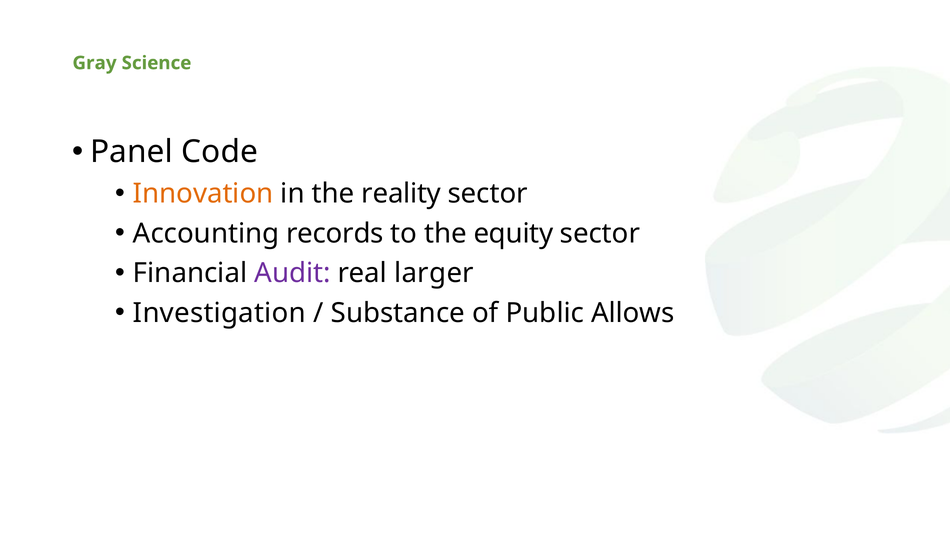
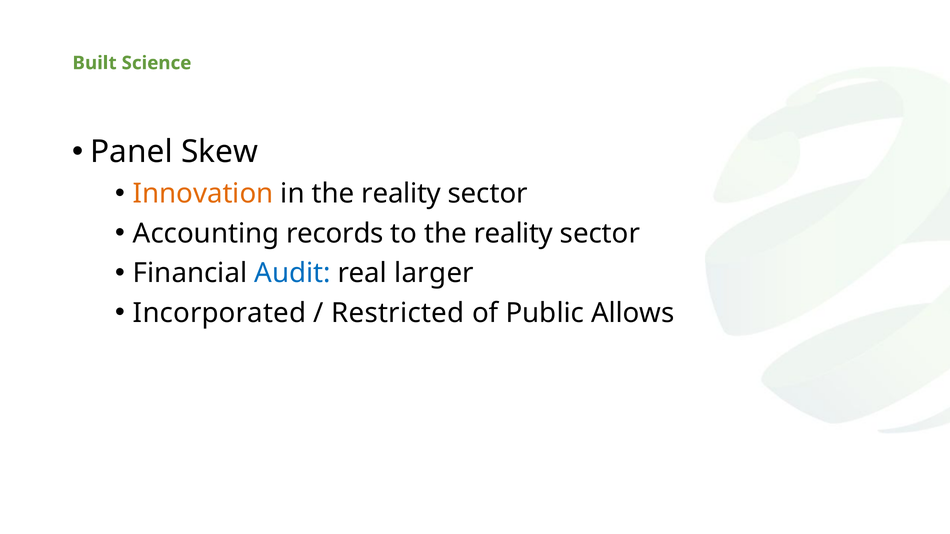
Gray: Gray -> Built
Code: Code -> Skew
to the equity: equity -> reality
Audit colour: purple -> blue
Investigation: Investigation -> Incorporated
Substance: Substance -> Restricted
